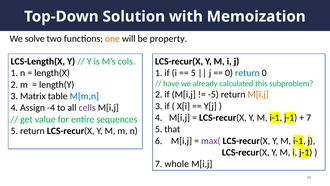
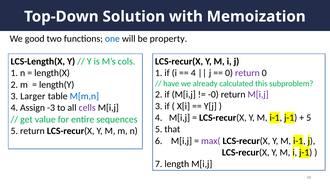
solve: solve -> good
one colour: orange -> blue
5 at (193, 73): 5 -> 4
return at (247, 73) colour: blue -> purple
-5: -5 -> -0
M[i,j at (258, 94) colour: orange -> purple
Matrix: Matrix -> Larger
-4: -4 -> -3
7 at (309, 117): 7 -> 5
whole: whole -> length
